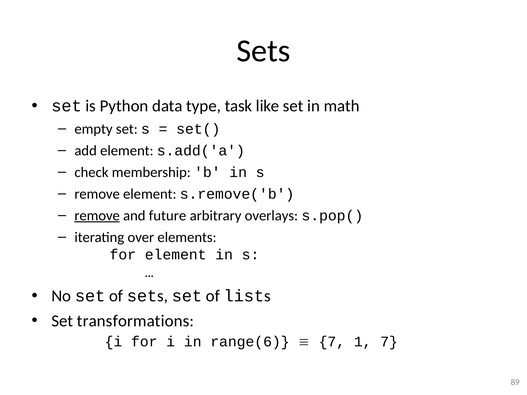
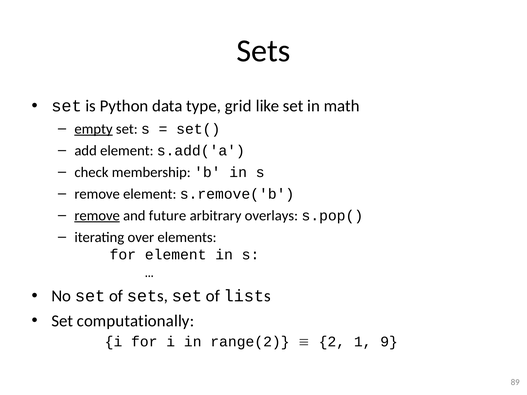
task: task -> grid
empty underline: none -> present
transformations: transformations -> computationally
range(6: range(6 -> range(2
7 at (332, 342): 7 -> 2
1 7: 7 -> 9
